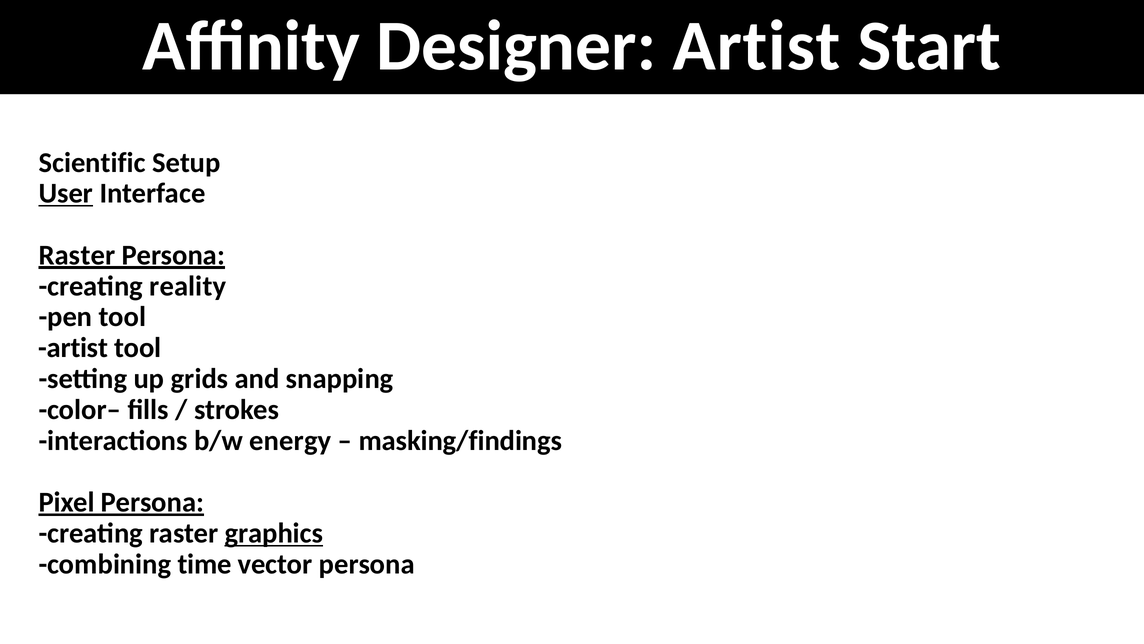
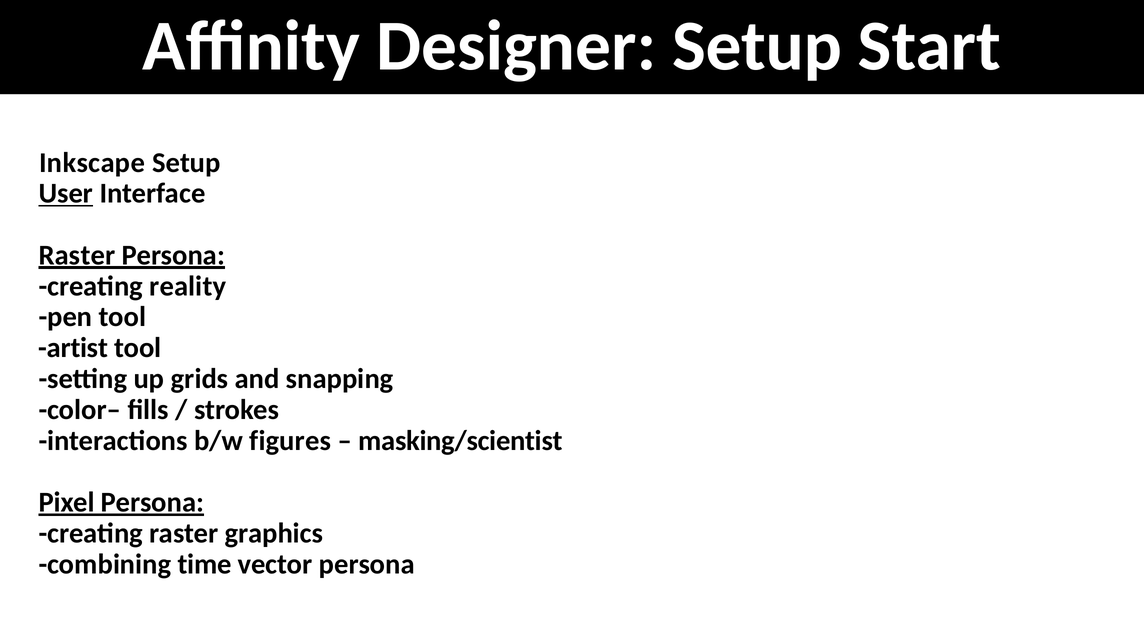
Designer Artist: Artist -> Setup
Scientific: Scientific -> Inkscape
energy: energy -> figures
masking/findings: masking/findings -> masking/scientist
graphics underline: present -> none
